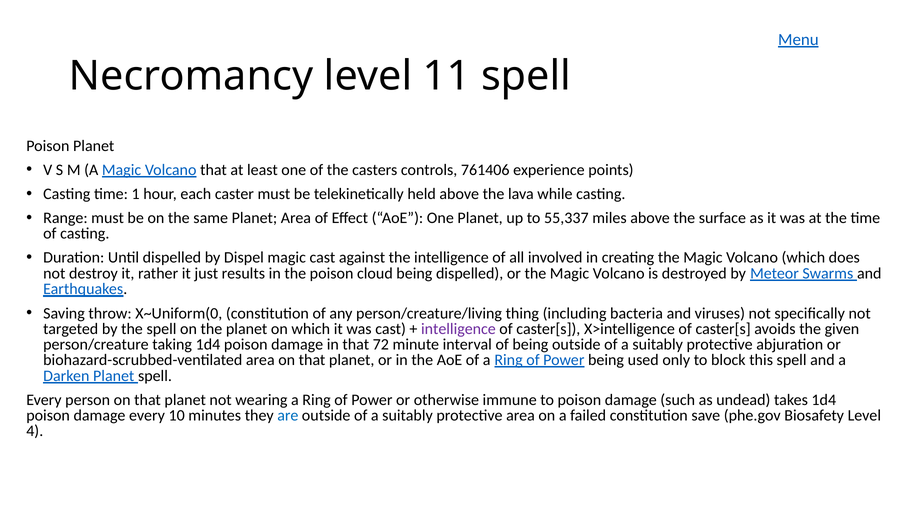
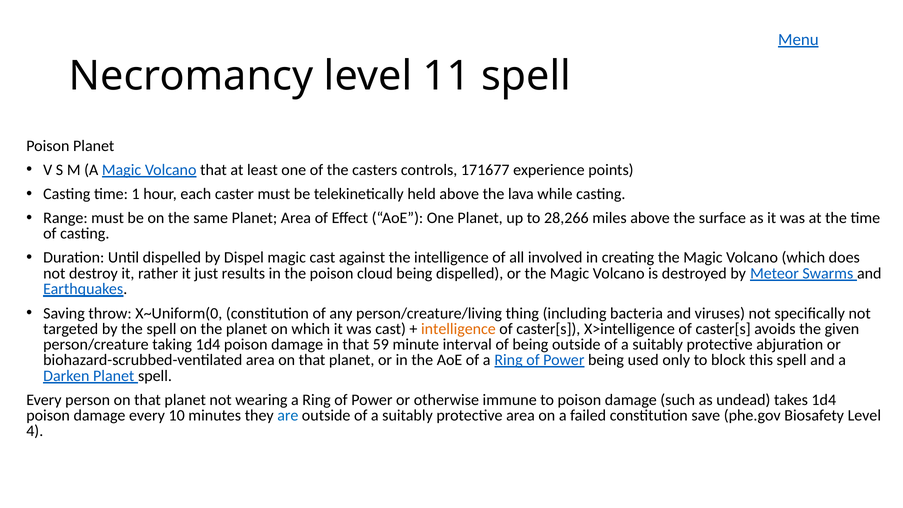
761406: 761406 -> 171677
55,337: 55,337 -> 28,266
intelligence at (458, 329) colour: purple -> orange
72: 72 -> 59
